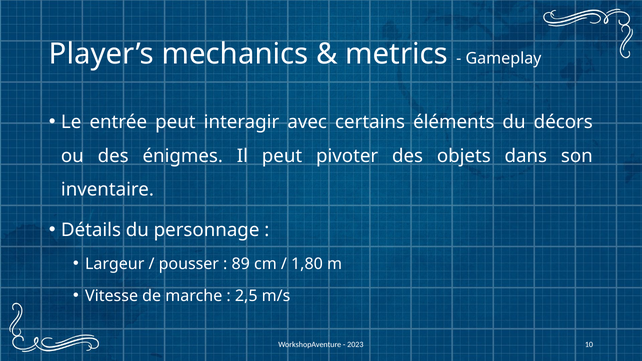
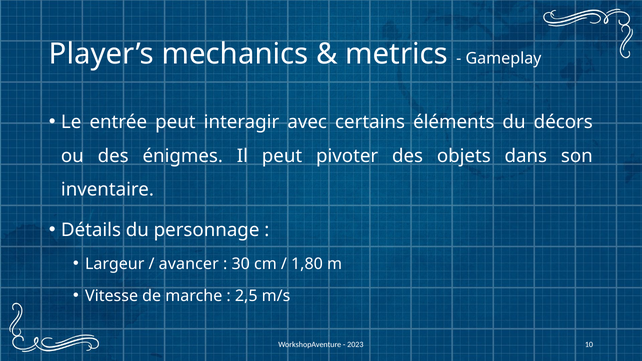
pousser: pousser -> avancer
89: 89 -> 30
